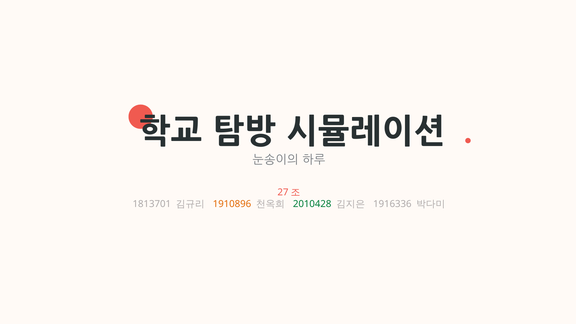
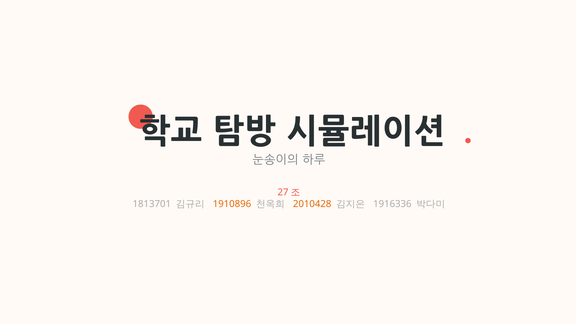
2010428 colour: green -> orange
